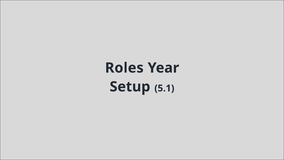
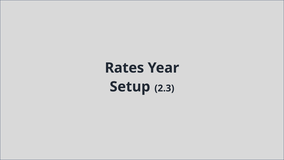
Roles: Roles -> Rates
5.1: 5.1 -> 2.3
